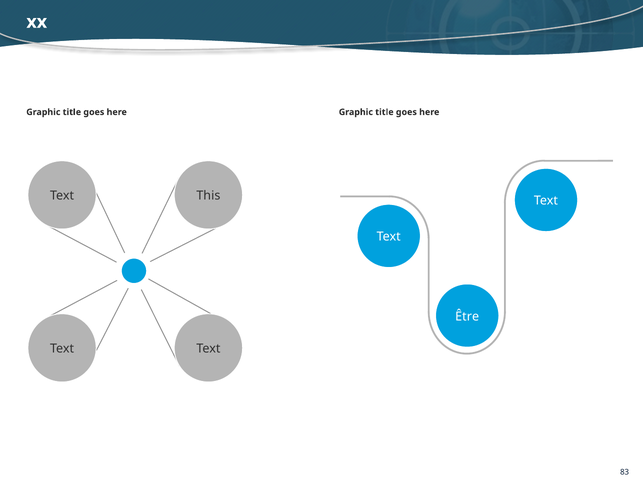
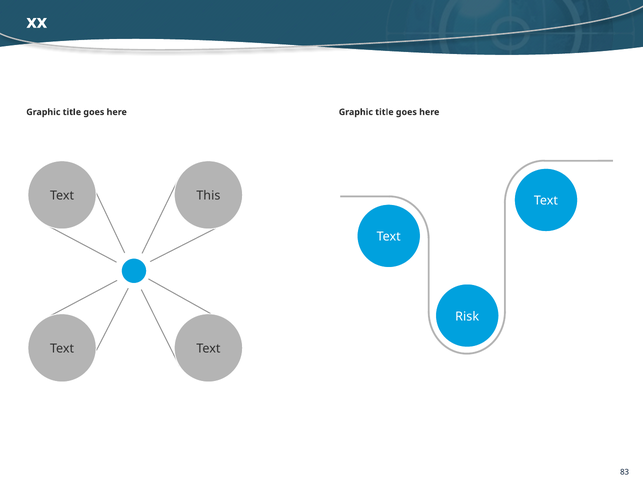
Être: Être -> Risk
